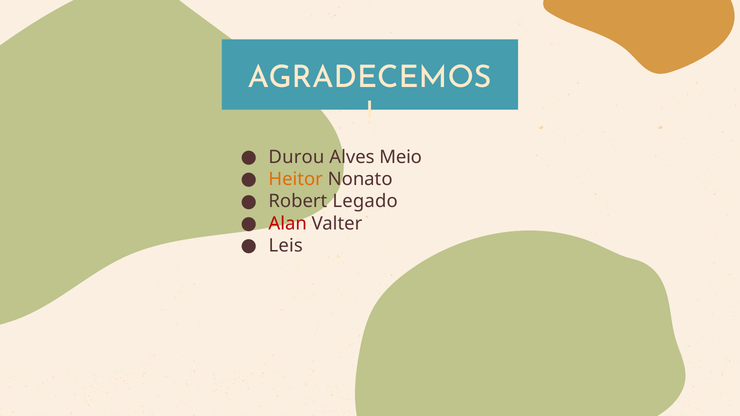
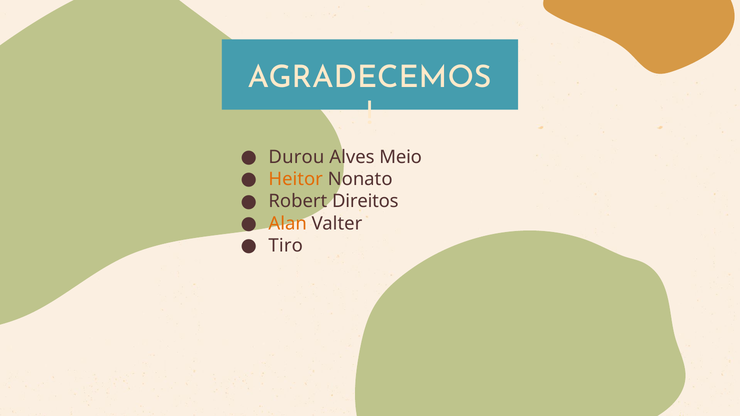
Legado: Legado -> Direitos
Alan colour: red -> orange
Leis: Leis -> Tiro
